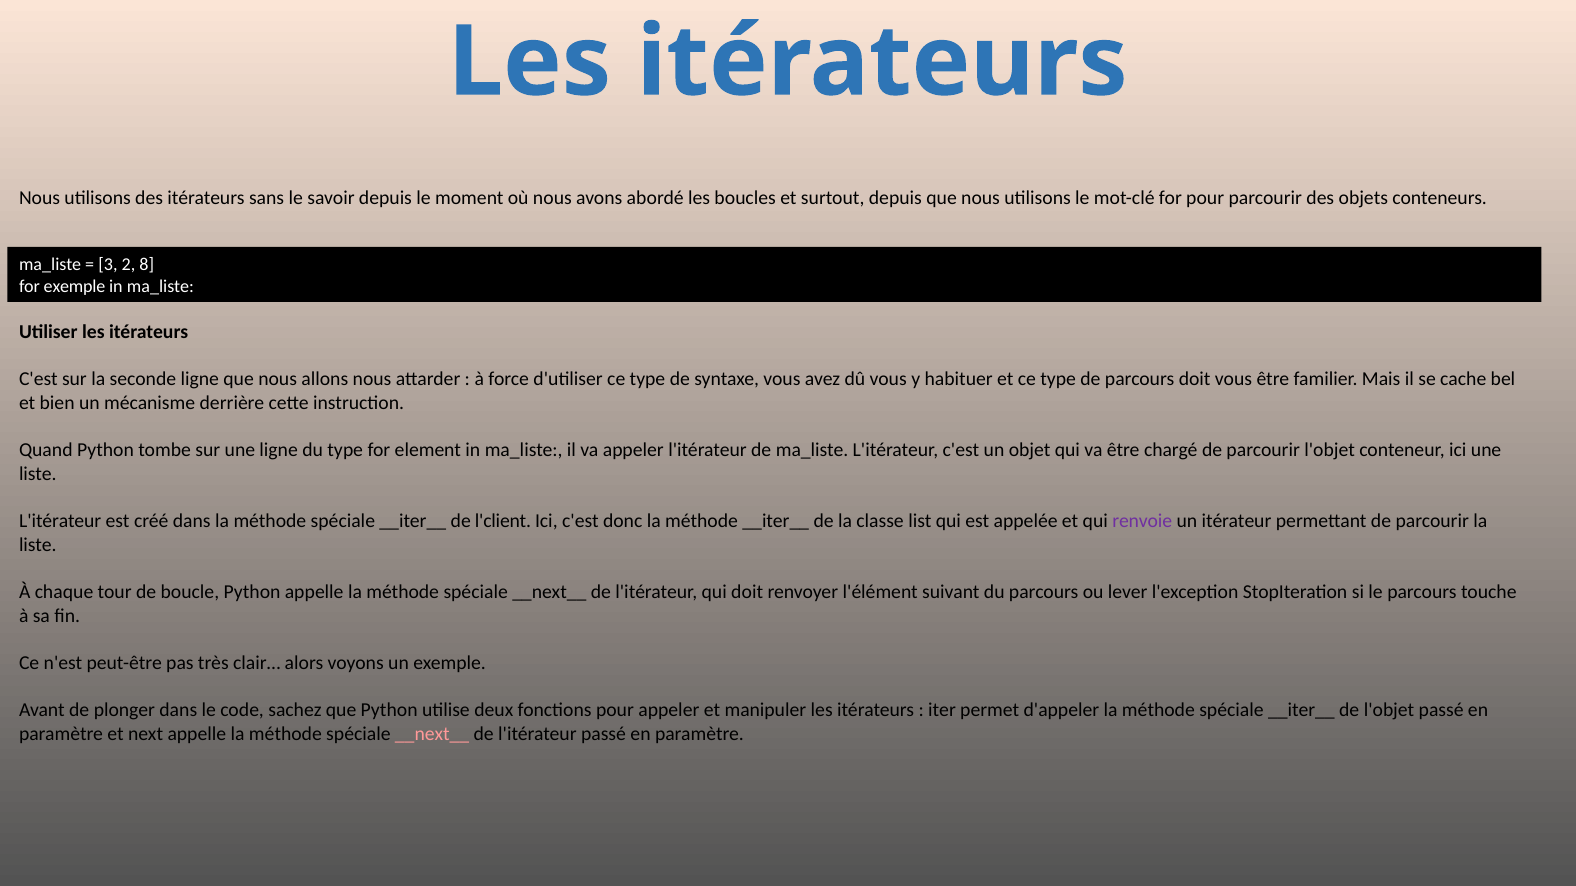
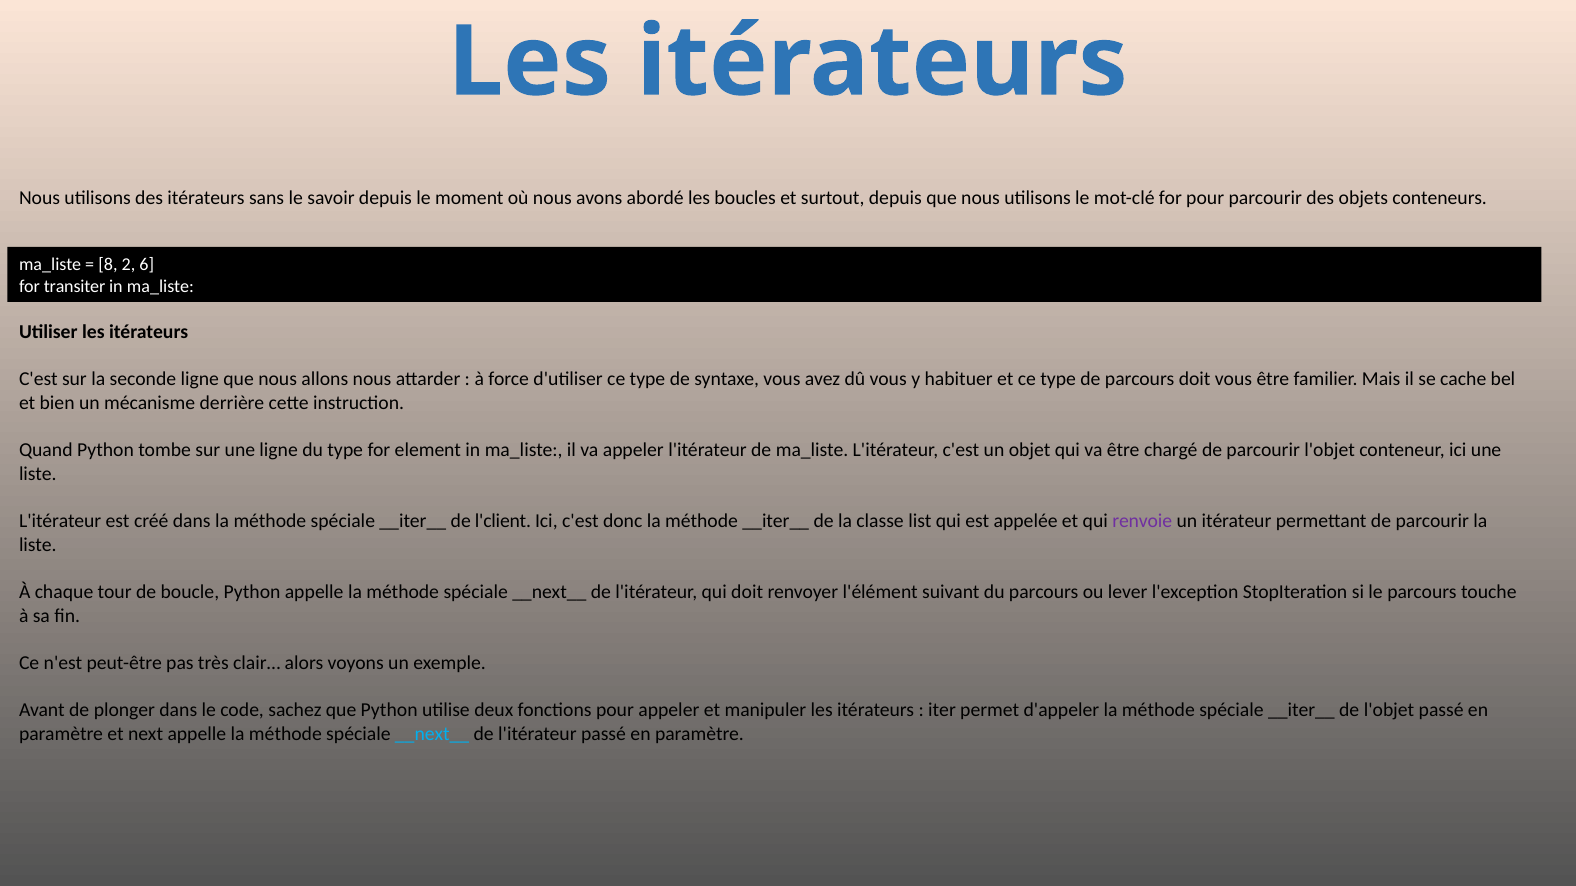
3: 3 -> 8
8: 8 -> 6
for exemple: exemple -> transiter
__next__ at (432, 734) colour: pink -> light blue
